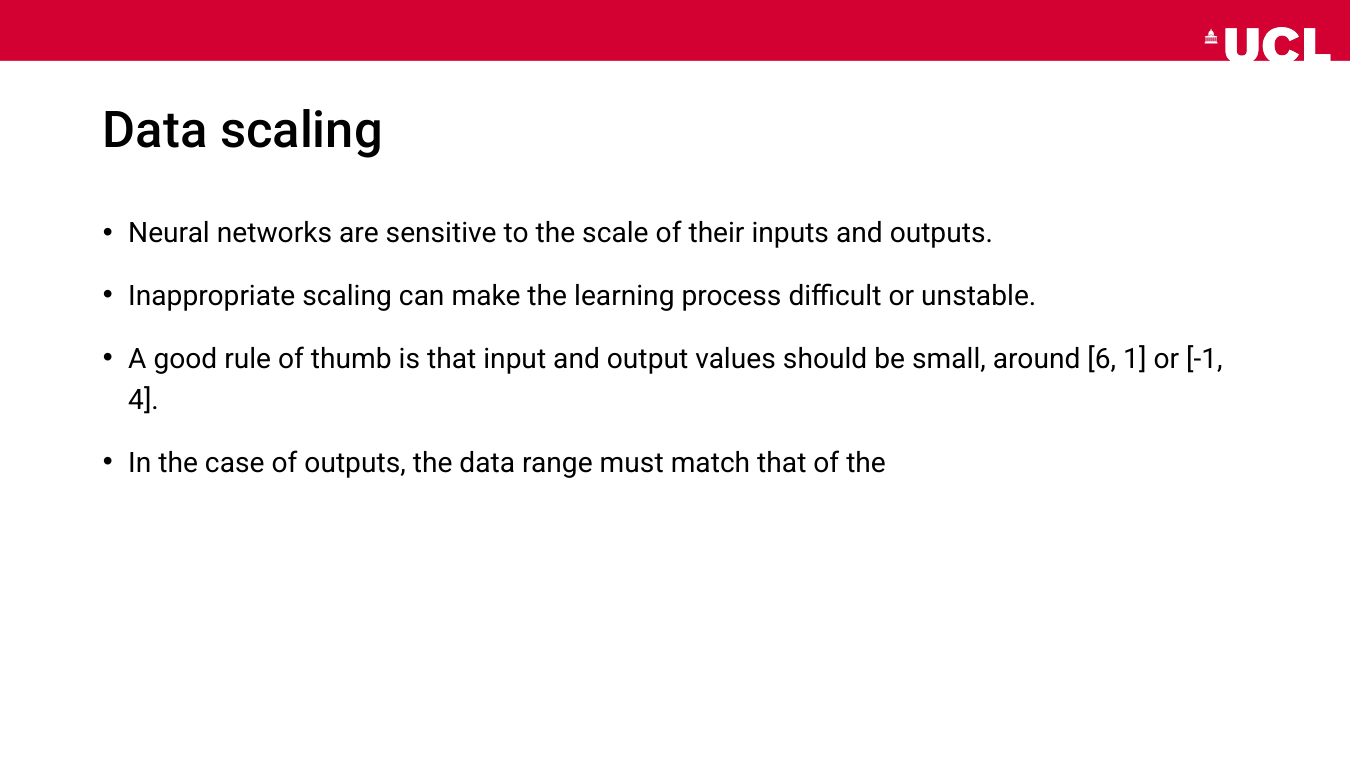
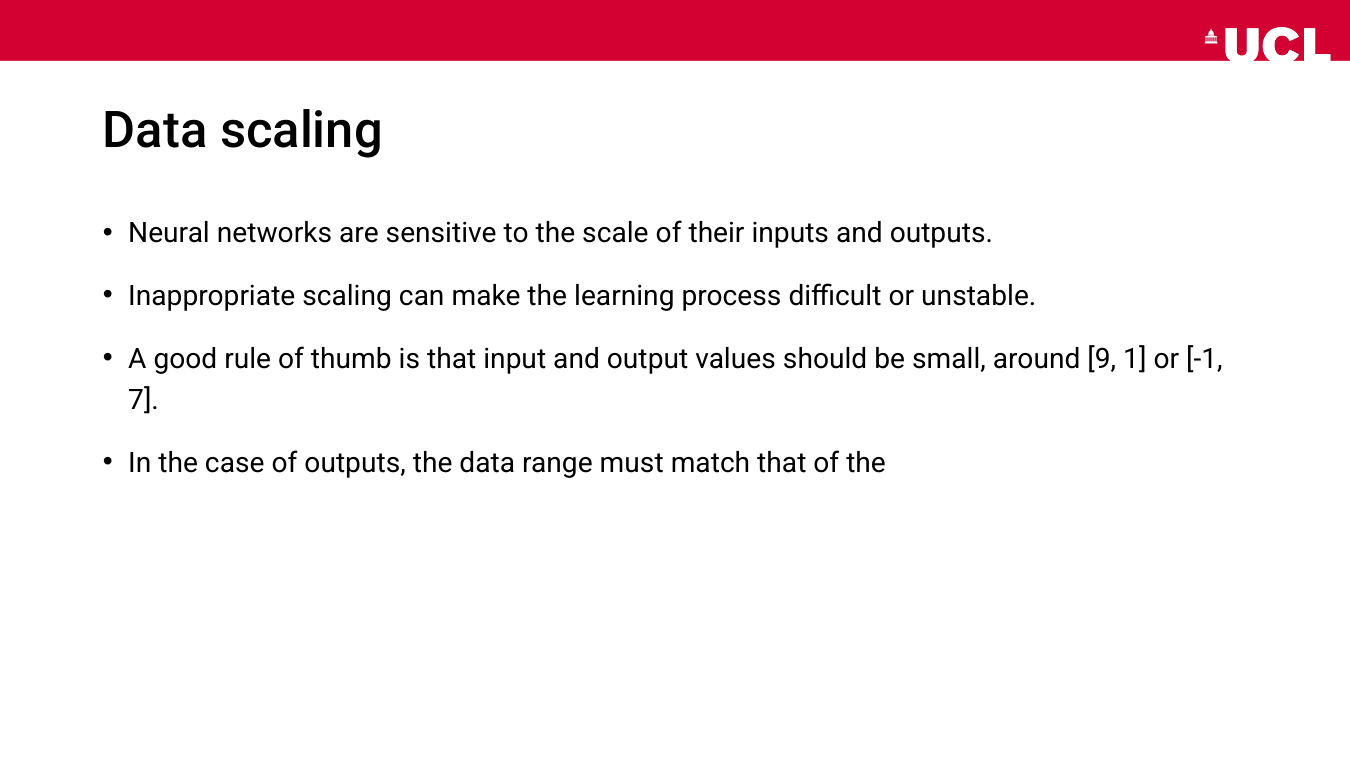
6: 6 -> 9
4: 4 -> 7
